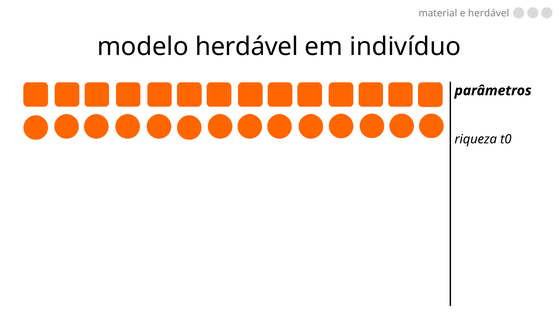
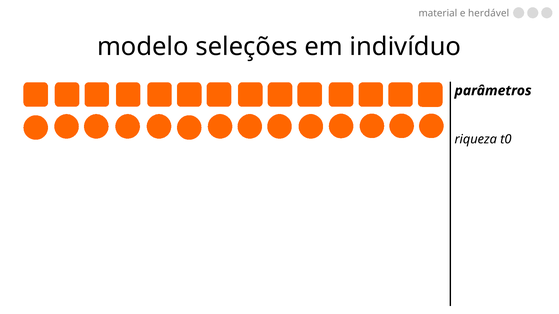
modelo herdável: herdável -> seleções
